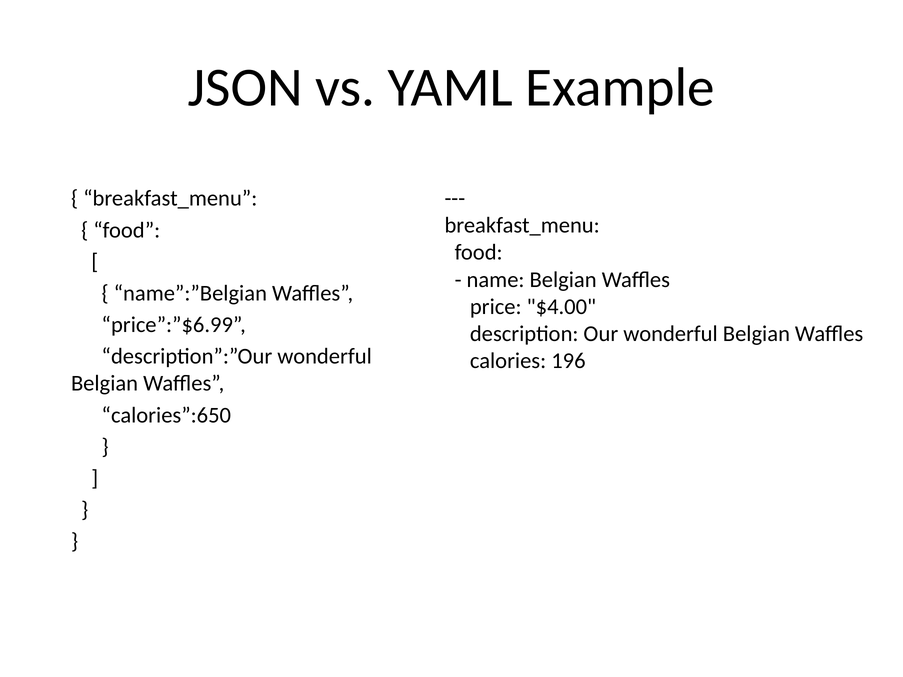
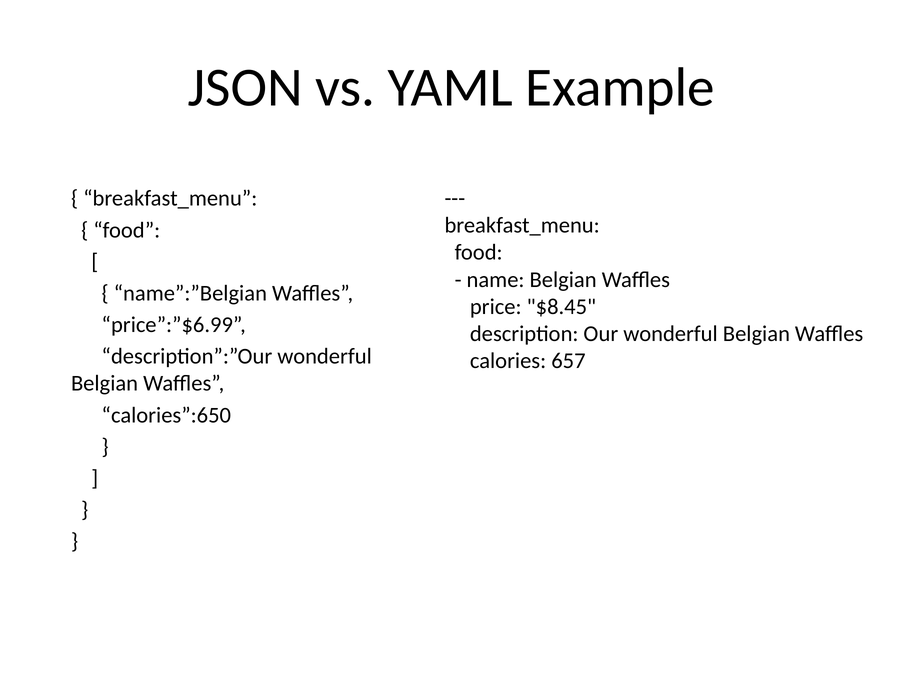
$4.00: $4.00 -> $8.45
196: 196 -> 657
